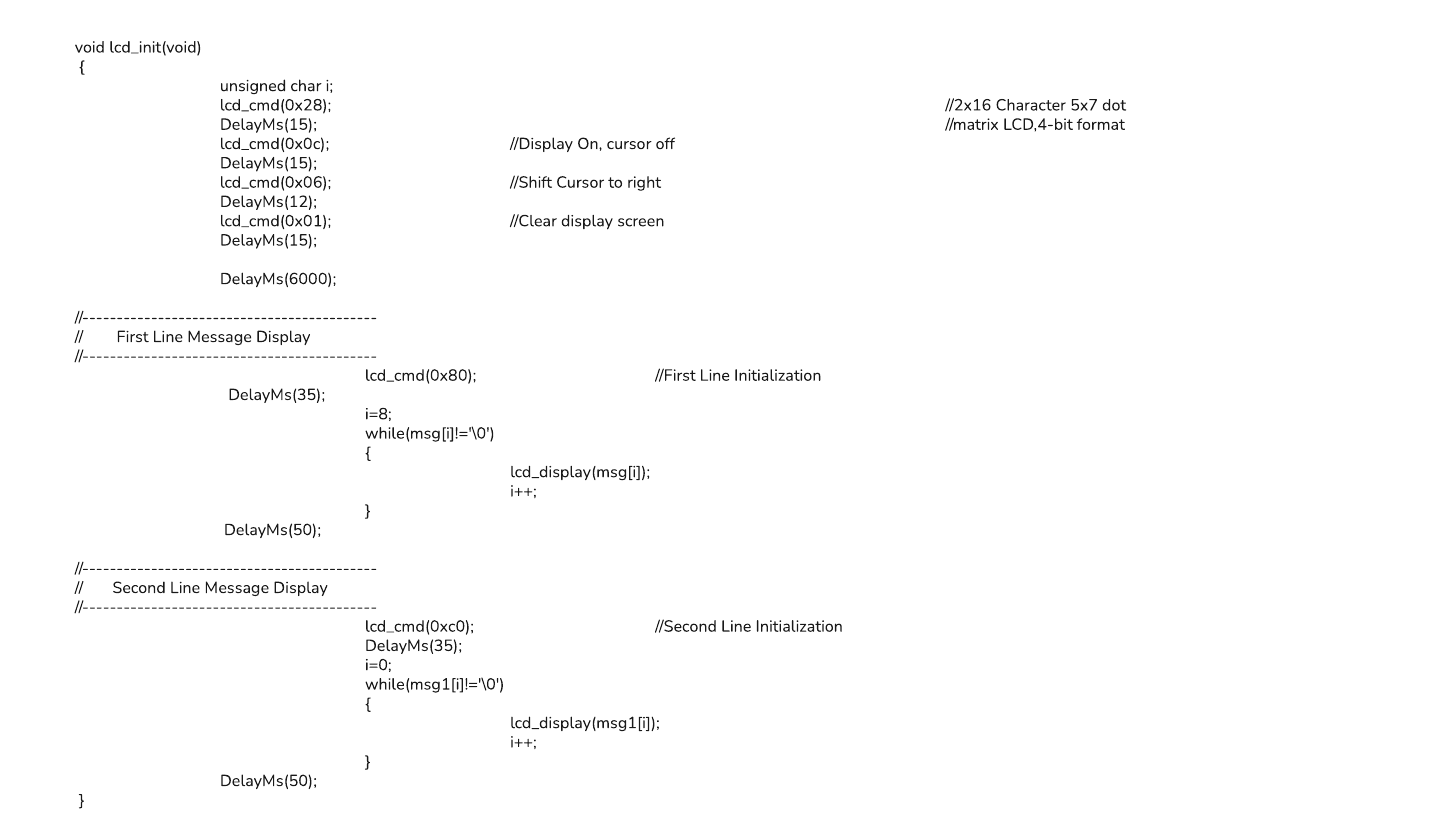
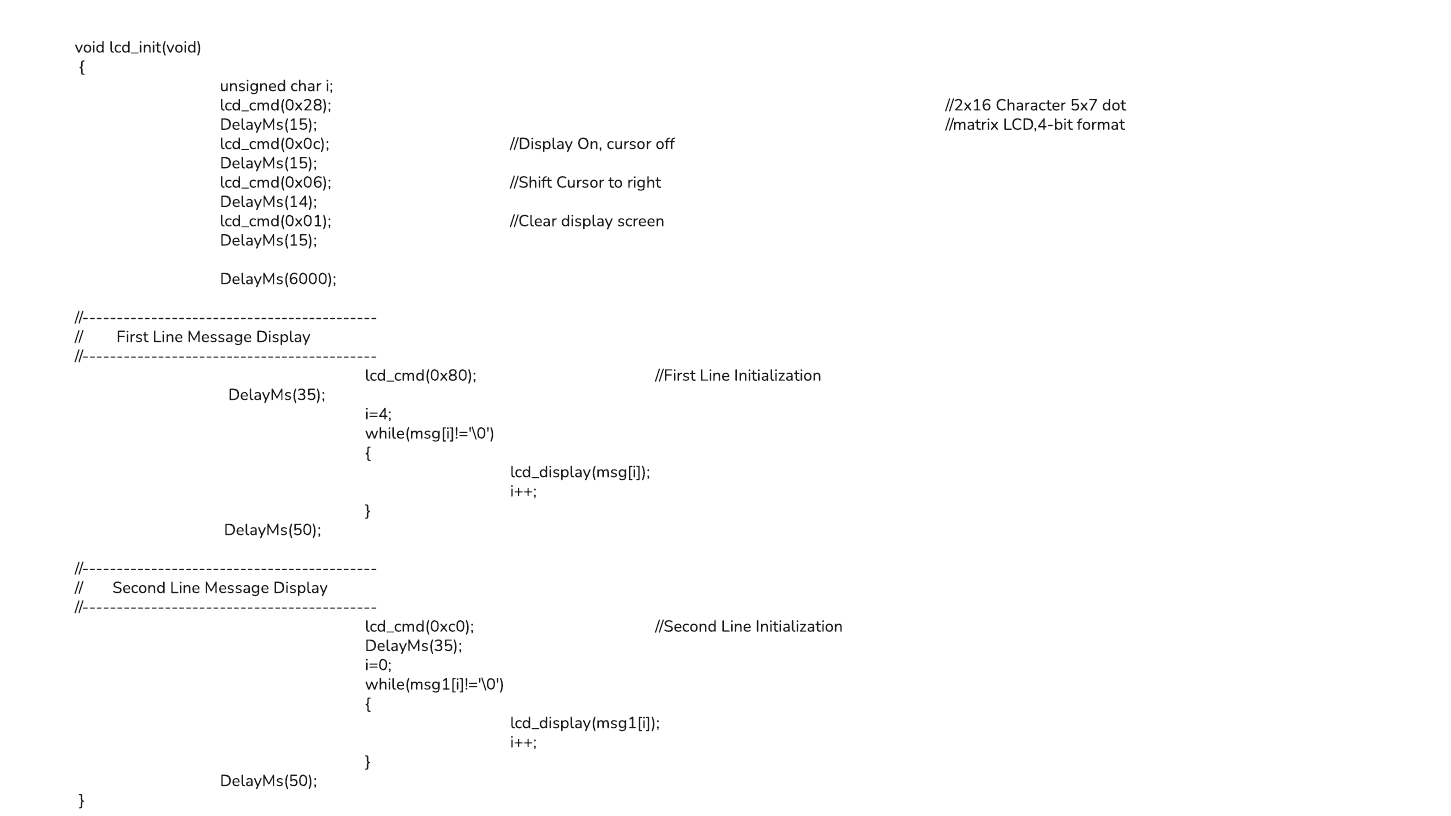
DelayMs(12: DelayMs(12 -> DelayMs(14
i=8: i=8 -> i=4
